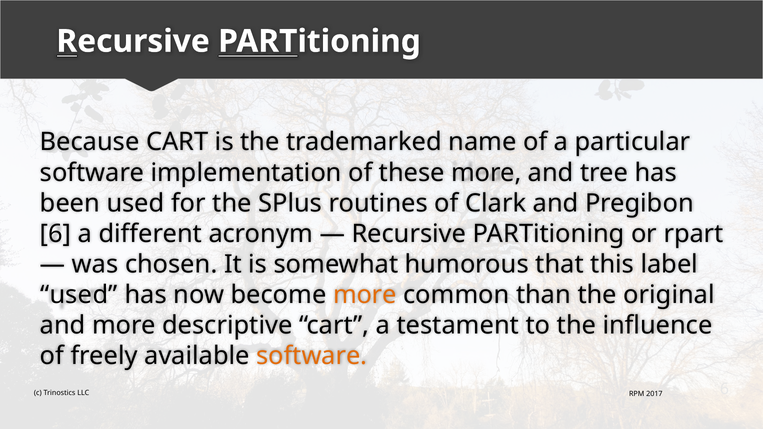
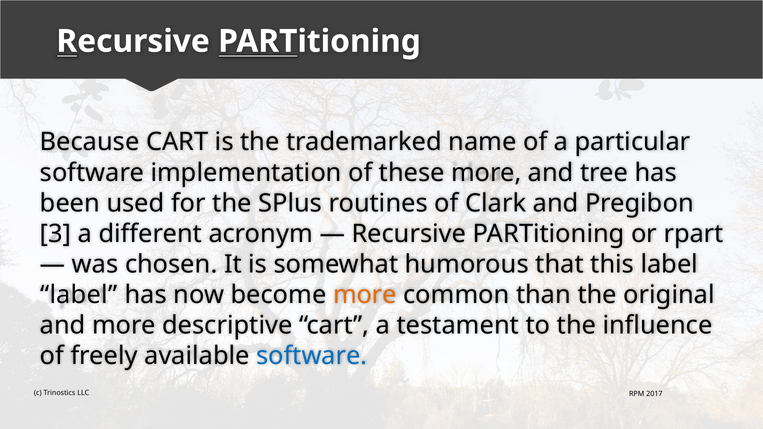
6 at (56, 234): 6 -> 3
used at (79, 295): used -> label
software at (312, 356) colour: orange -> blue
